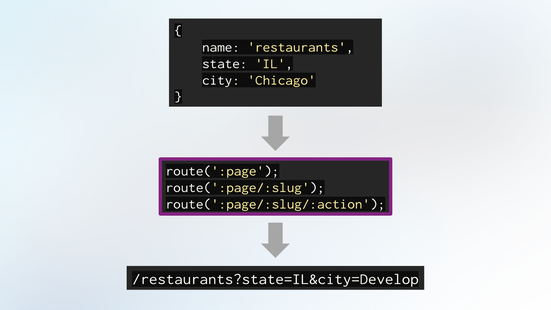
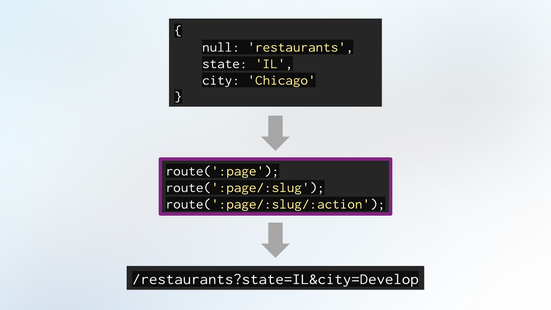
name: name -> null
